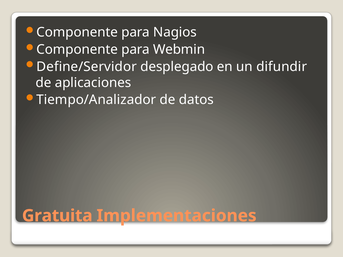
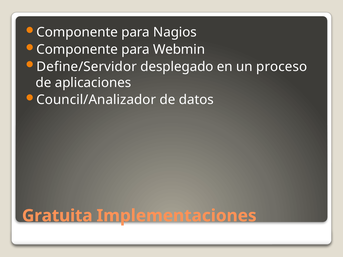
difundir: difundir -> proceso
Tiempo/Analizador: Tiempo/Analizador -> Council/Analizador
